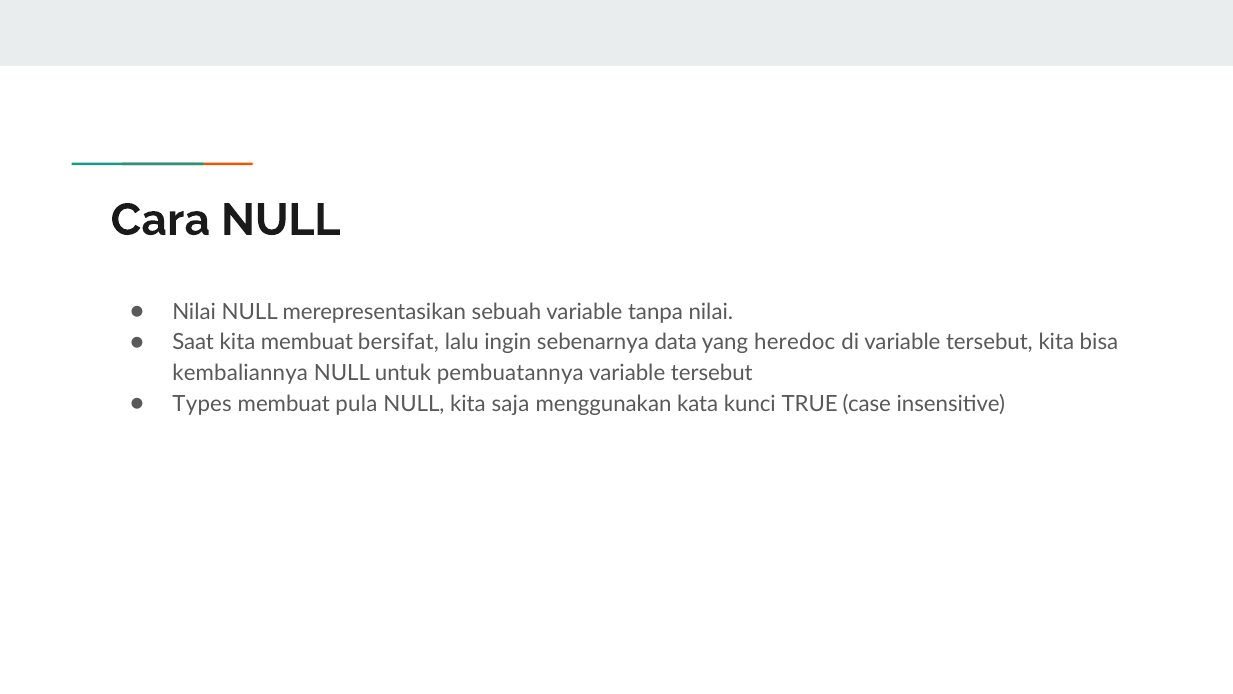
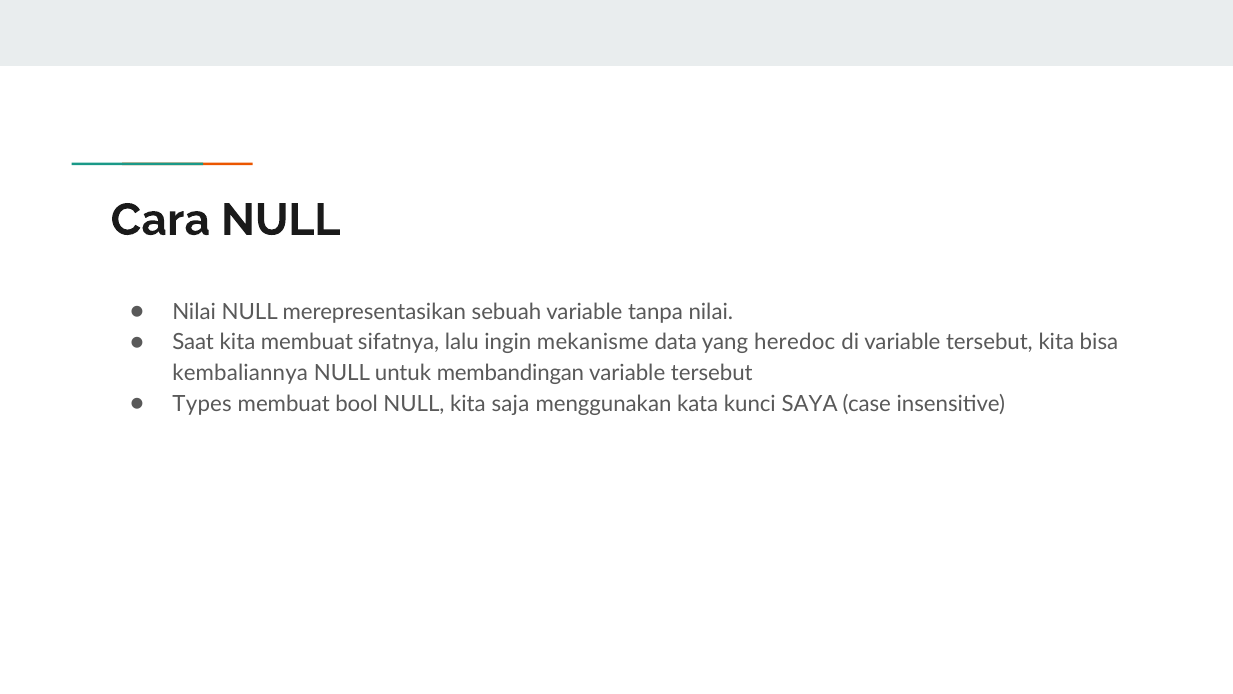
bersifat: bersifat -> sifatnya
sebenarnya: sebenarnya -> mekanisme
pembuatannya: pembuatannya -> membandingan
pula: pula -> bool
TRUE: TRUE -> SAYA
